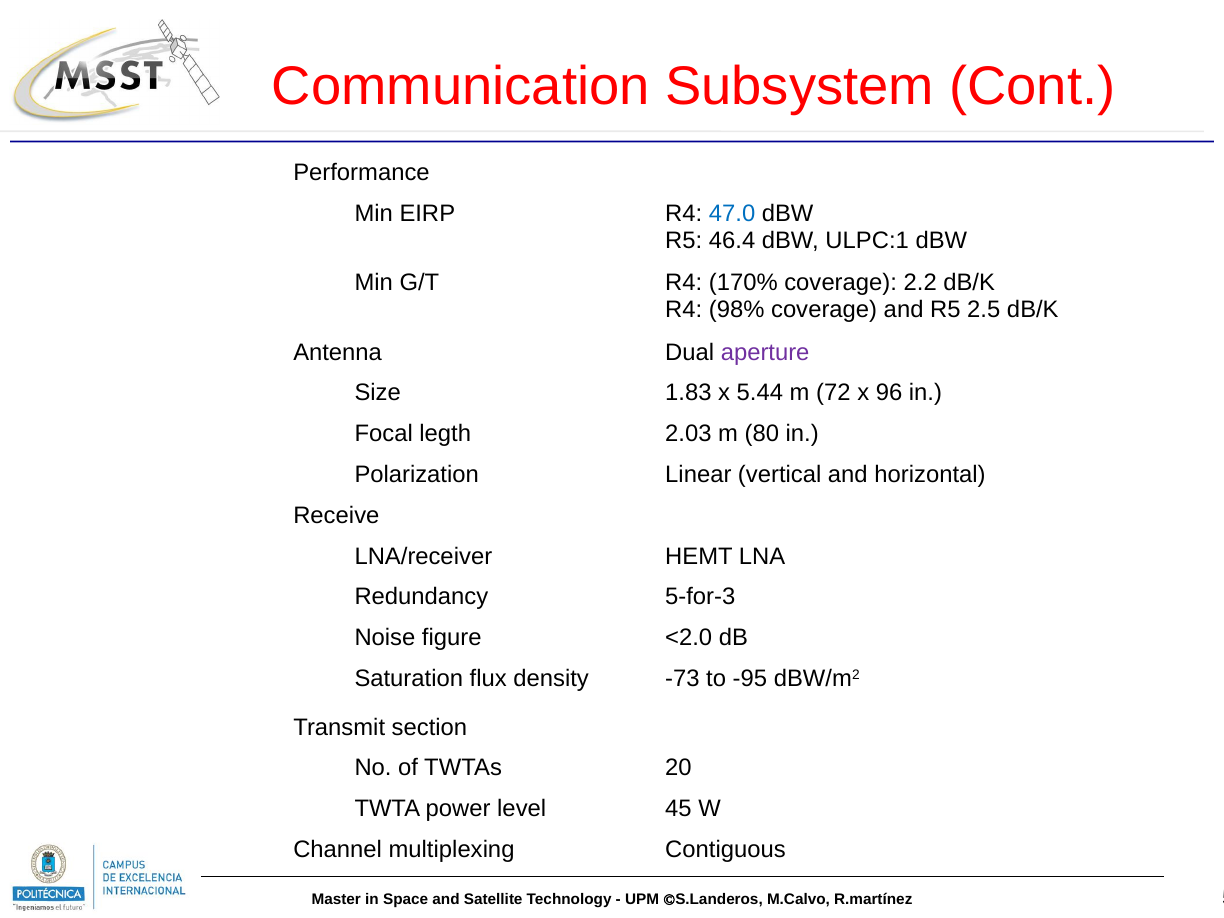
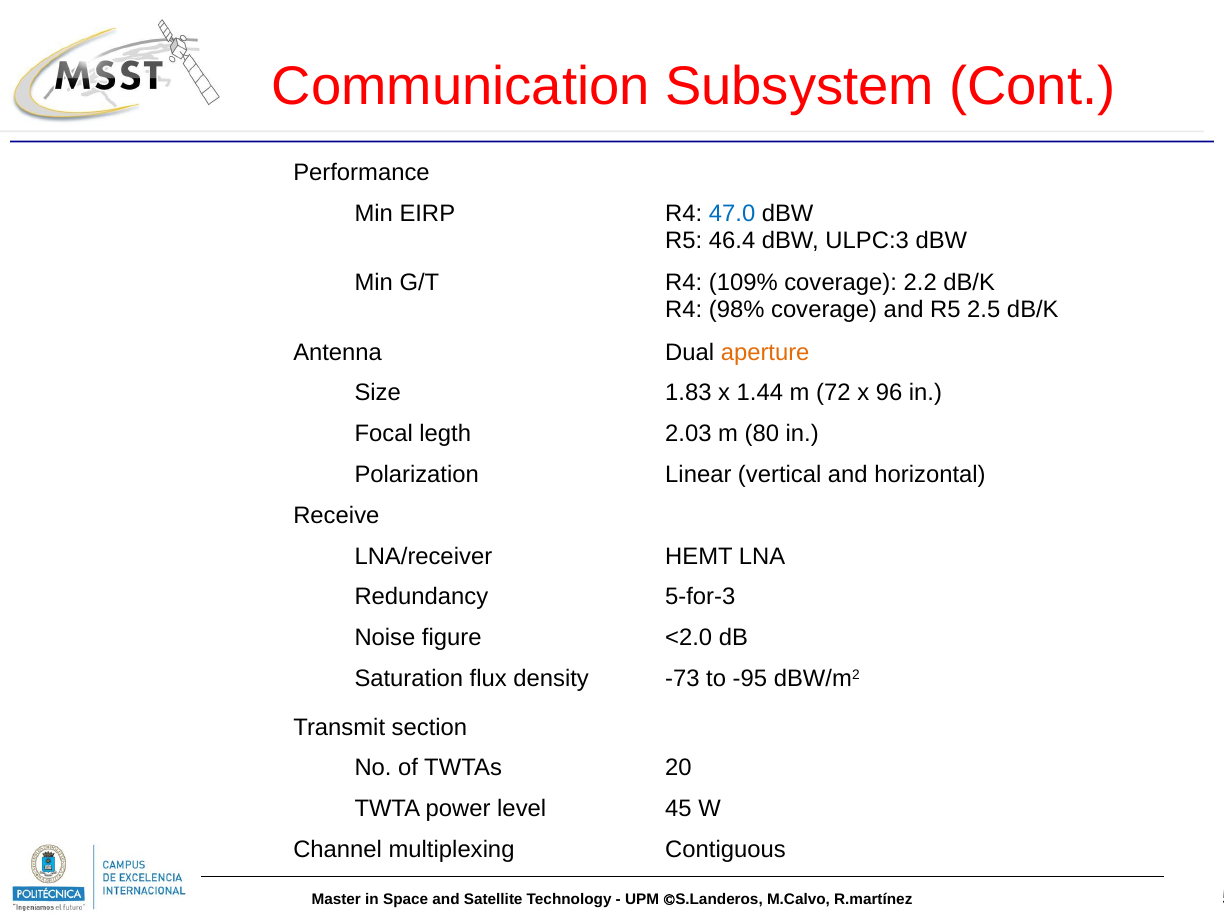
ULPC:1: ULPC:1 -> ULPC:3
170%: 170% -> 109%
aperture colour: purple -> orange
5.44: 5.44 -> 1.44
